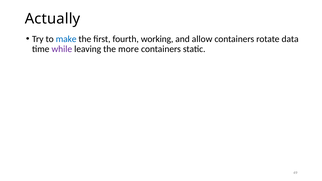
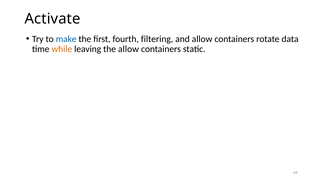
Actually: Actually -> Activate
working: working -> filtering
while colour: purple -> orange
the more: more -> allow
